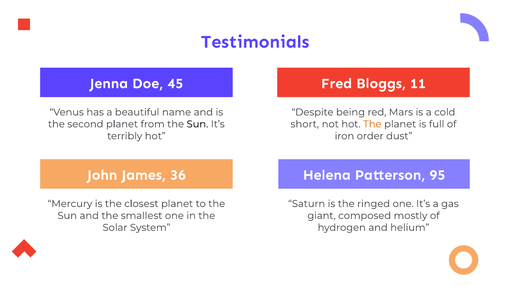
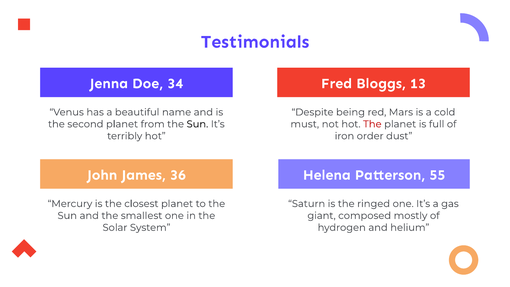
45: 45 -> 34
11: 11 -> 13
short: short -> must
The at (372, 124) colour: orange -> red
95: 95 -> 55
